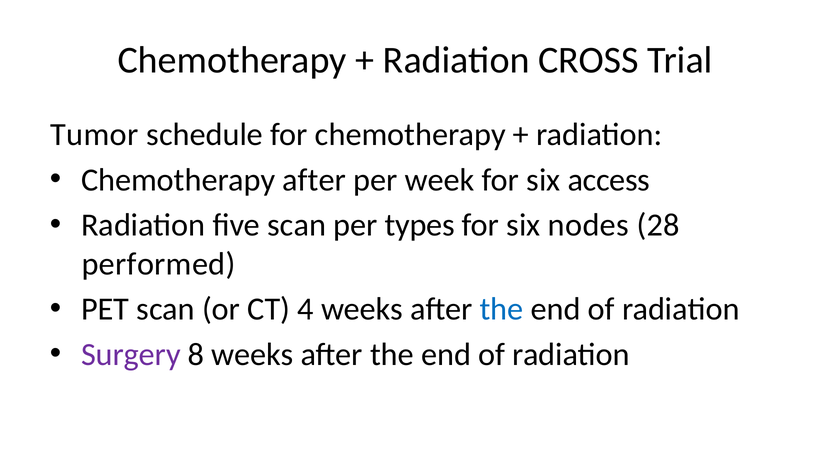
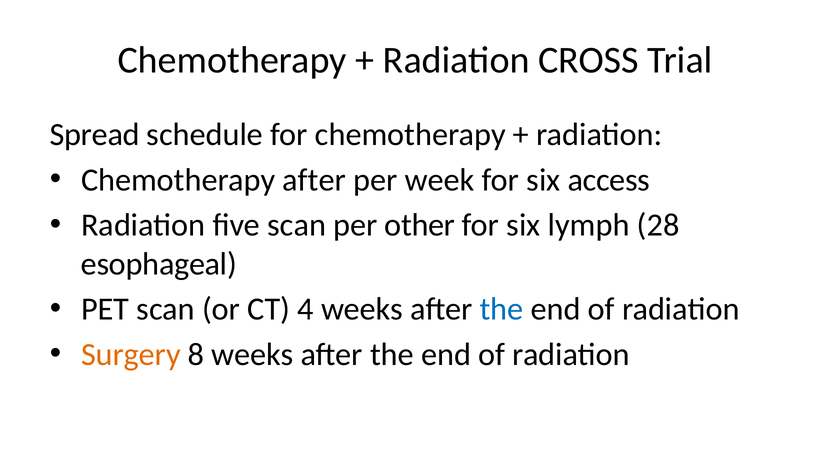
Tumor: Tumor -> Spread
types: types -> other
nodes: nodes -> lymph
performed: performed -> esophageal
Surgery colour: purple -> orange
